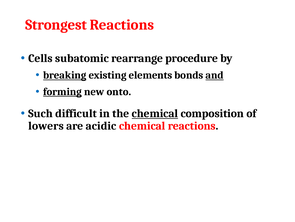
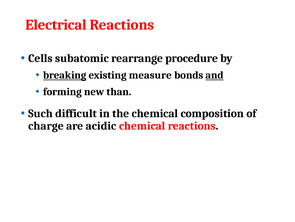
Strongest: Strongest -> Electrical
elements: elements -> measure
forming underline: present -> none
onto: onto -> than
chemical at (155, 113) underline: present -> none
lowers: lowers -> charge
